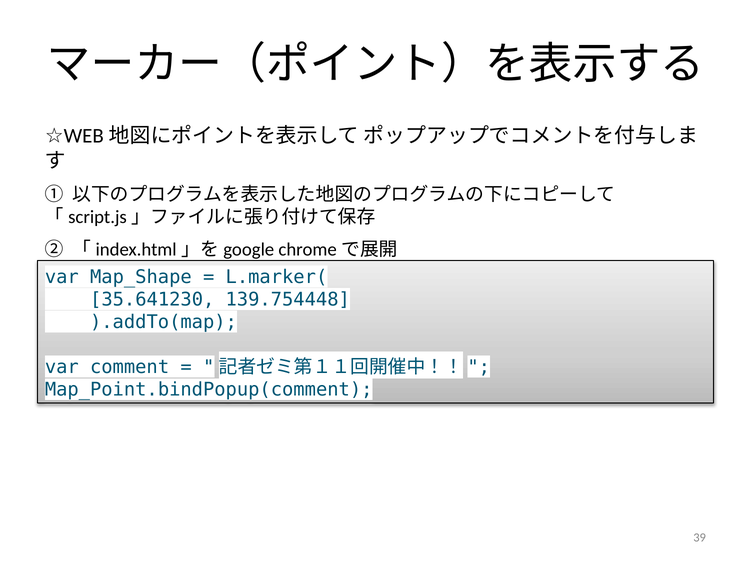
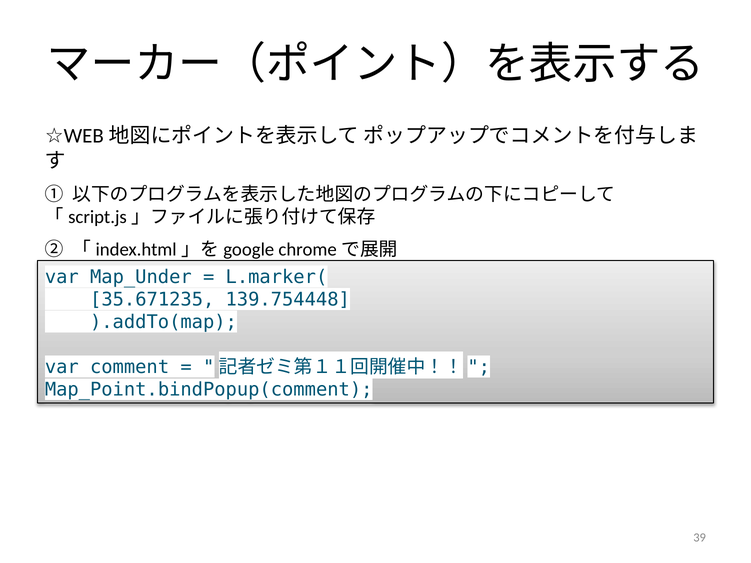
Map_Shape: Map_Shape -> Map_Under
35.641230: 35.641230 -> 35.671235
